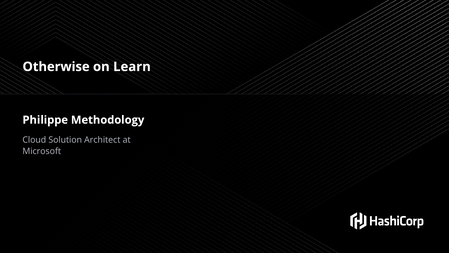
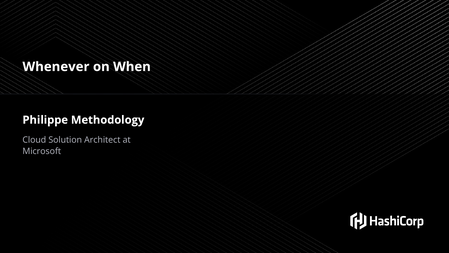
Otherwise: Otherwise -> Whenever
Learn: Learn -> When
